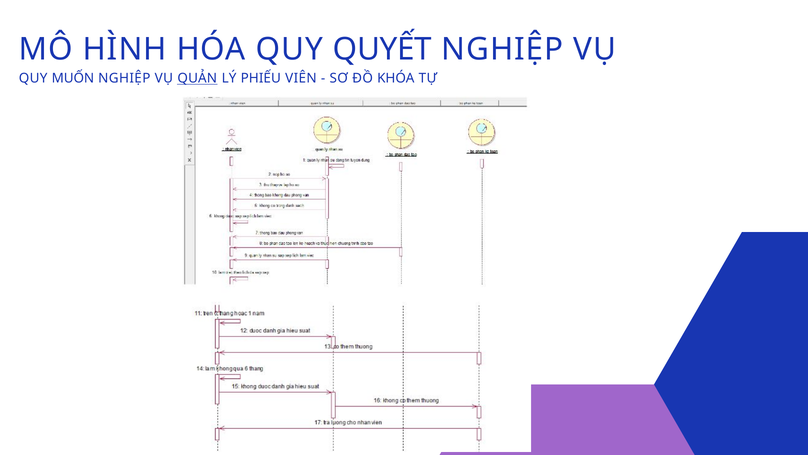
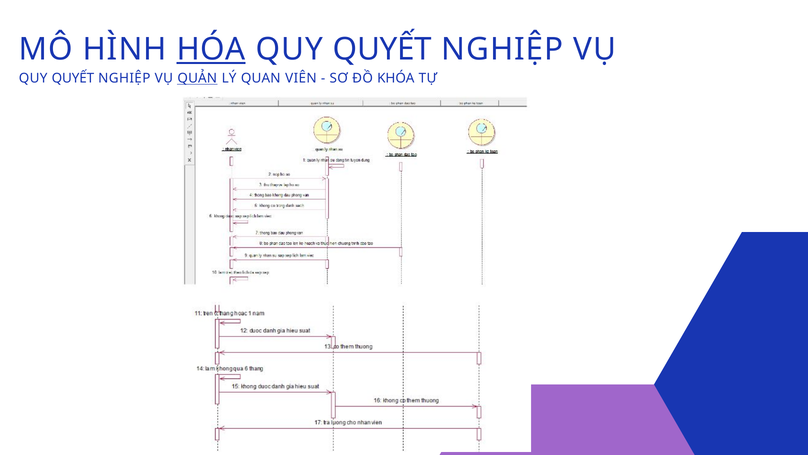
HÓA underline: none -> present
MUỐN at (73, 78): MUỐN -> QUYẾT
PHIẾU: PHIẾU -> QUAN
